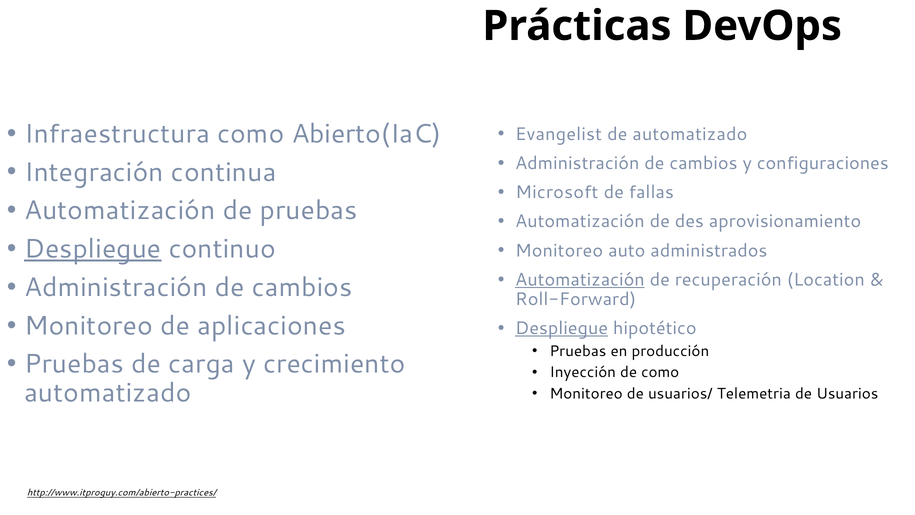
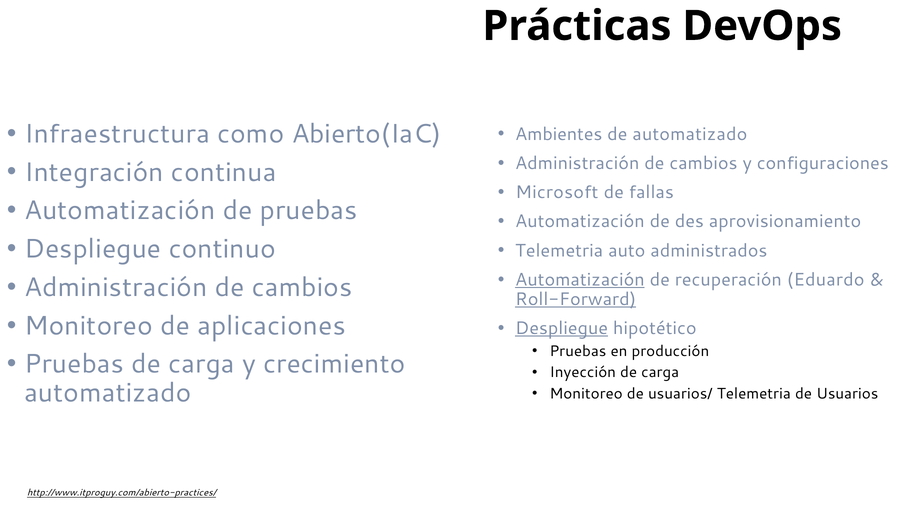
Evangelist: Evangelist -> Ambientes
Despliegue at (93, 249) underline: present -> none
Monitoreo at (559, 250): Monitoreo -> Telemetria
Location: Location -> Eduardo
Roll-Forward underline: none -> present
Inyección de como: como -> carga
